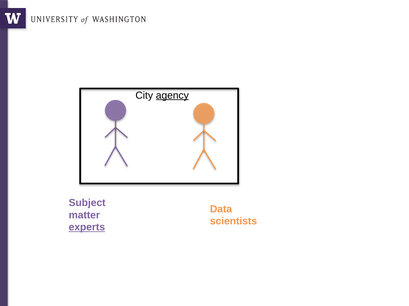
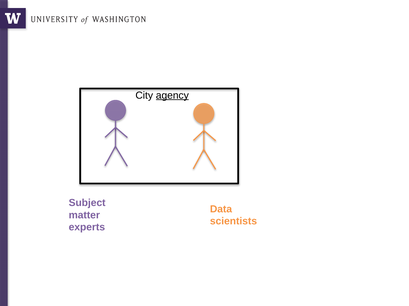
experts underline: present -> none
